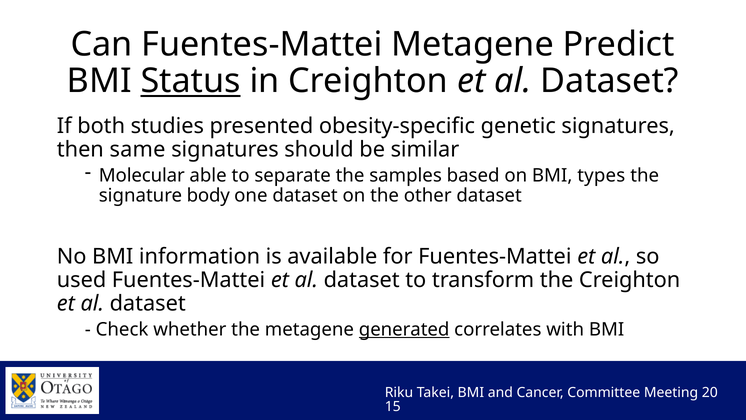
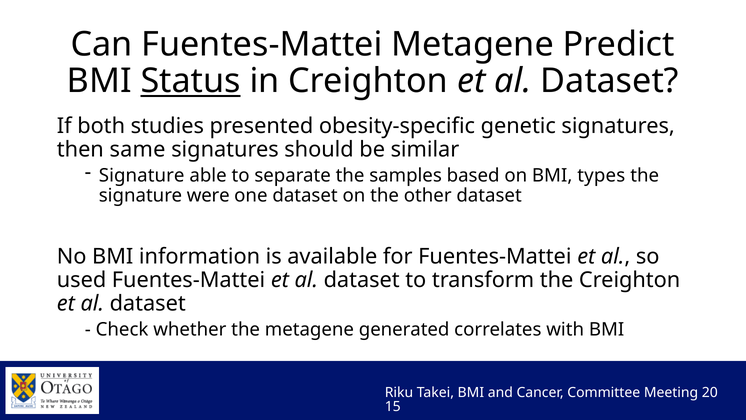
Molecular at (142, 175): Molecular -> Signature
body: body -> were
generated underline: present -> none
